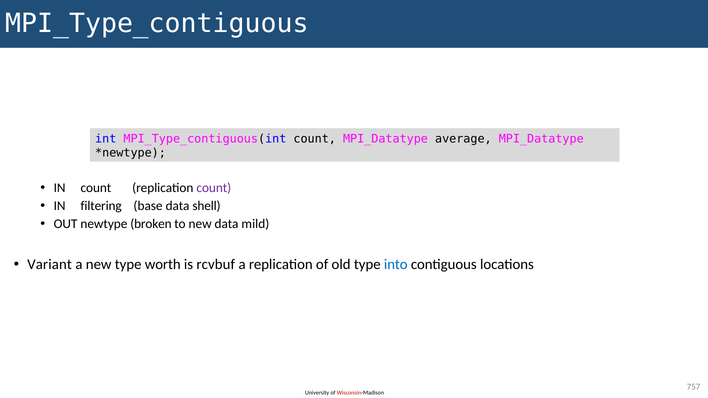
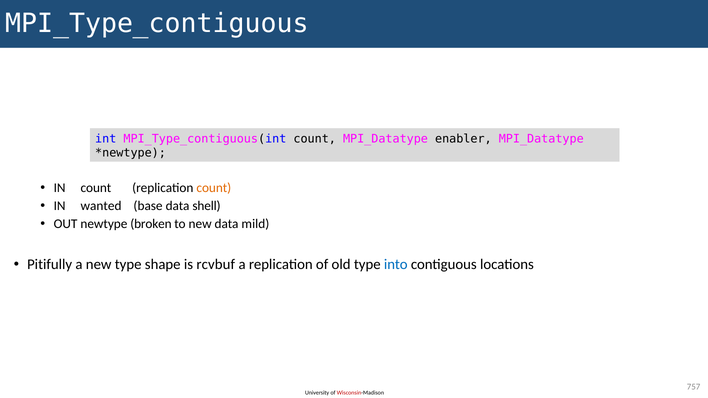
average: average -> enabler
count at (214, 188) colour: purple -> orange
filtering: filtering -> wanted
Variant: Variant -> Pitifully
worth: worth -> shape
